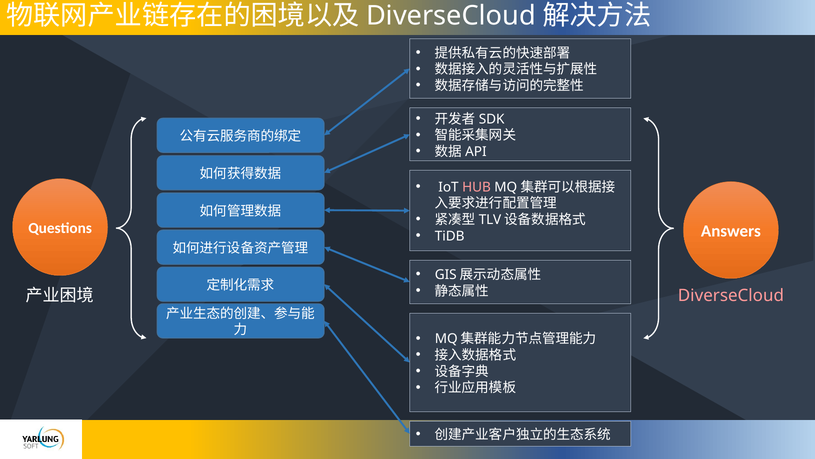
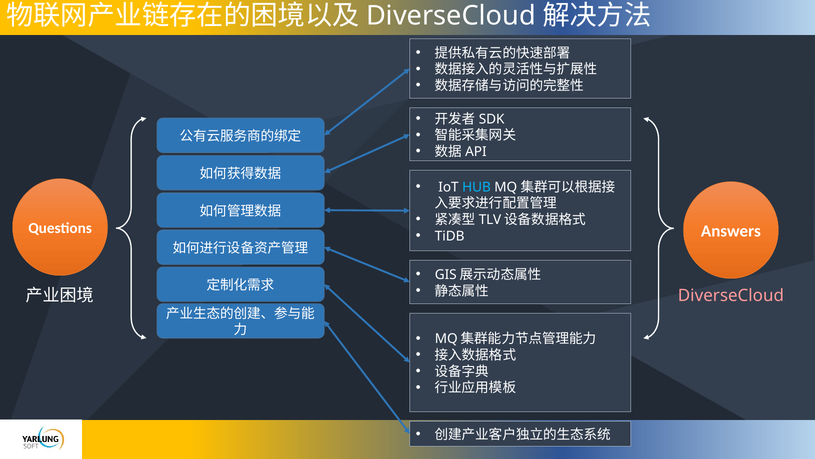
HUB colour: pink -> light blue
